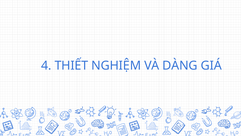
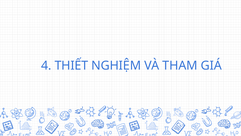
DÀNG: DÀNG -> THAM
